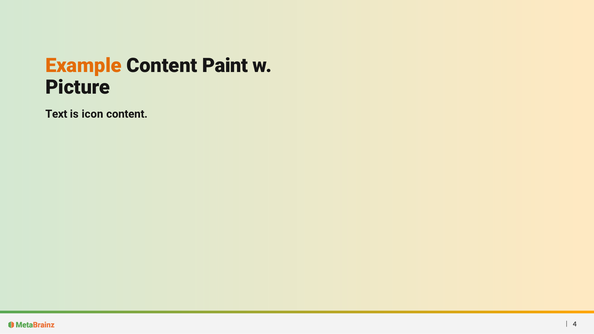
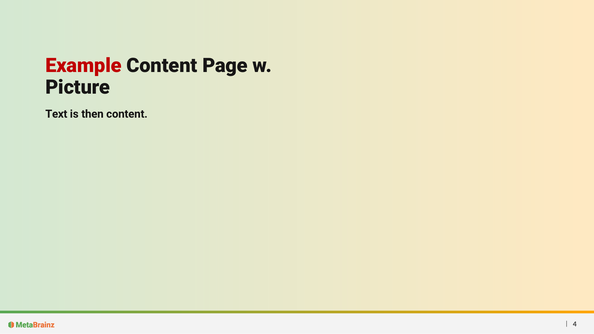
Example colour: orange -> red
Paint: Paint -> Page
icon: icon -> then
